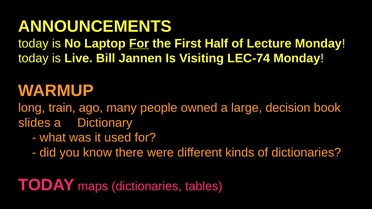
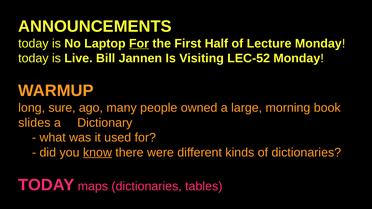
LEC-74: LEC-74 -> LEC-52
train: train -> sure
decision: decision -> morning
know underline: none -> present
